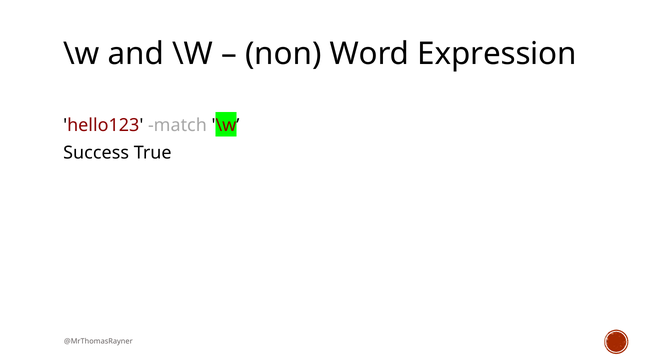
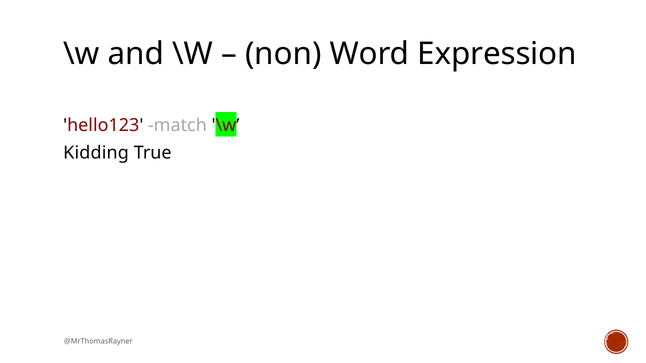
Success: Success -> Kidding
